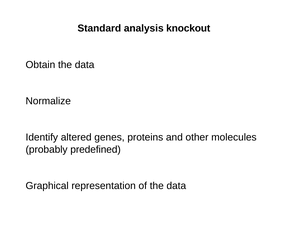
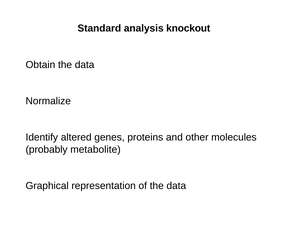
predefined: predefined -> metabolite
